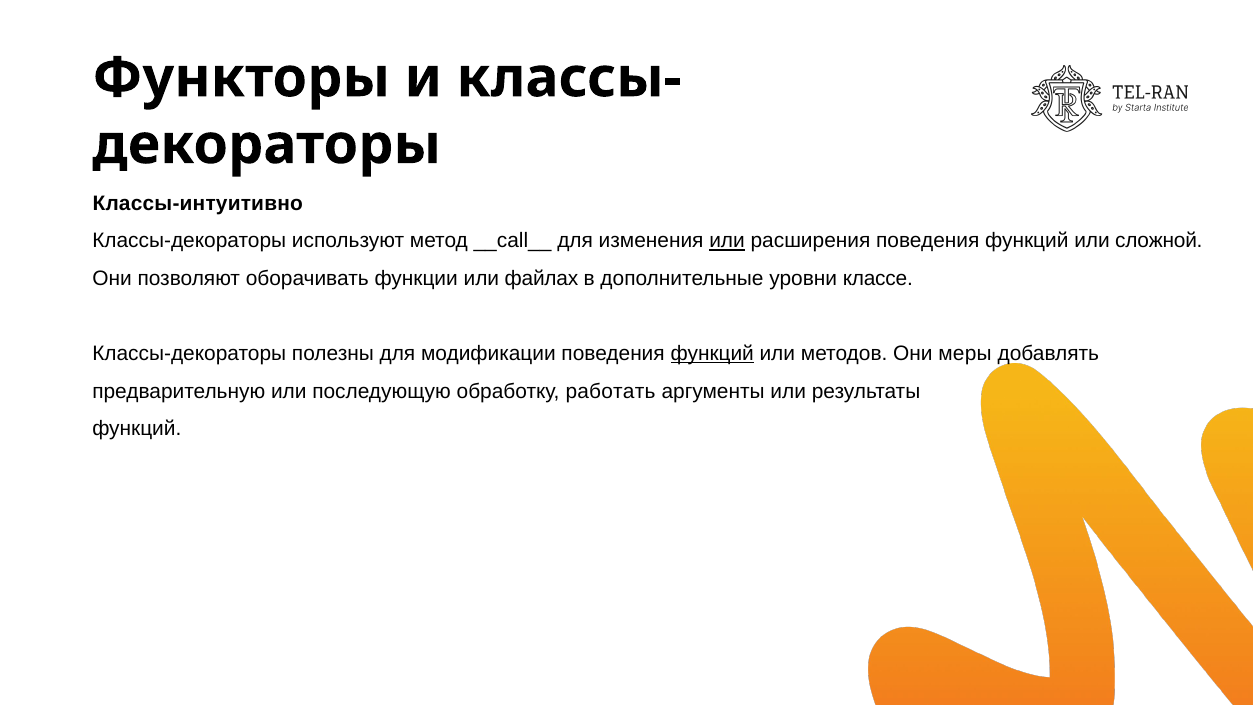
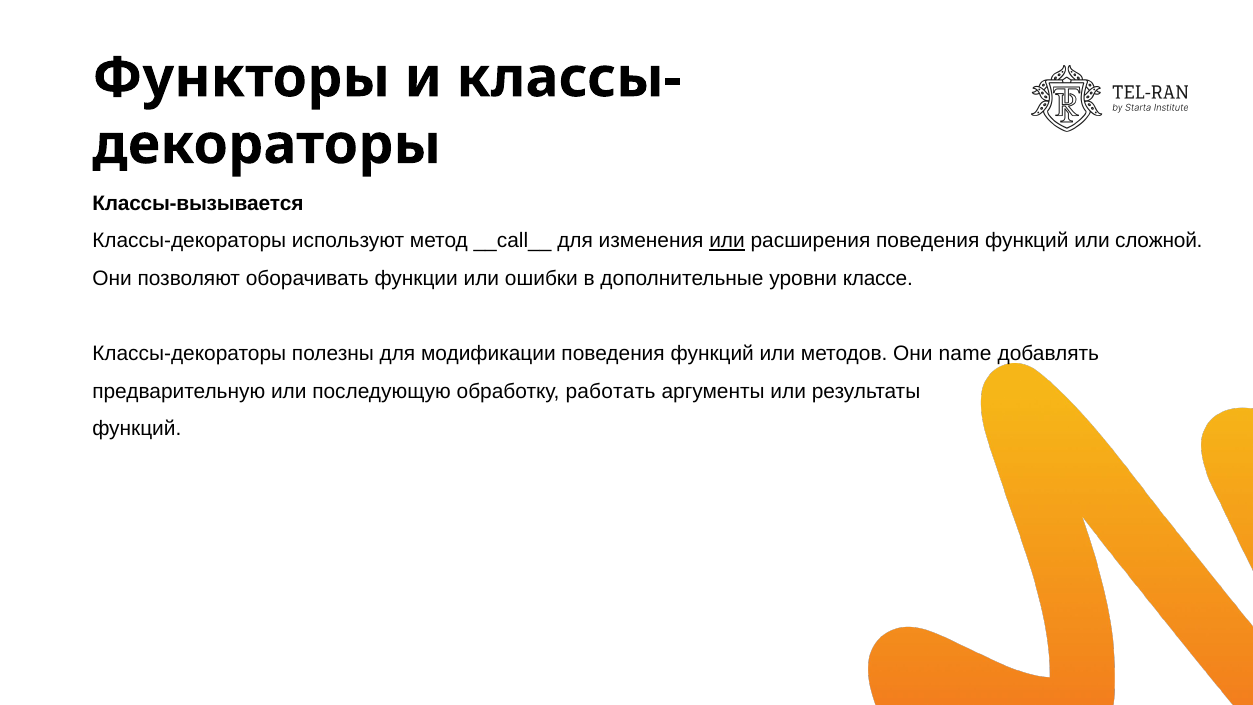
Классы-интуитивно: Классы-интуитивно -> Классы-вызывается
файлах: файлах -> ошибки
функций at (712, 354) underline: present -> none
меры: меры -> name
